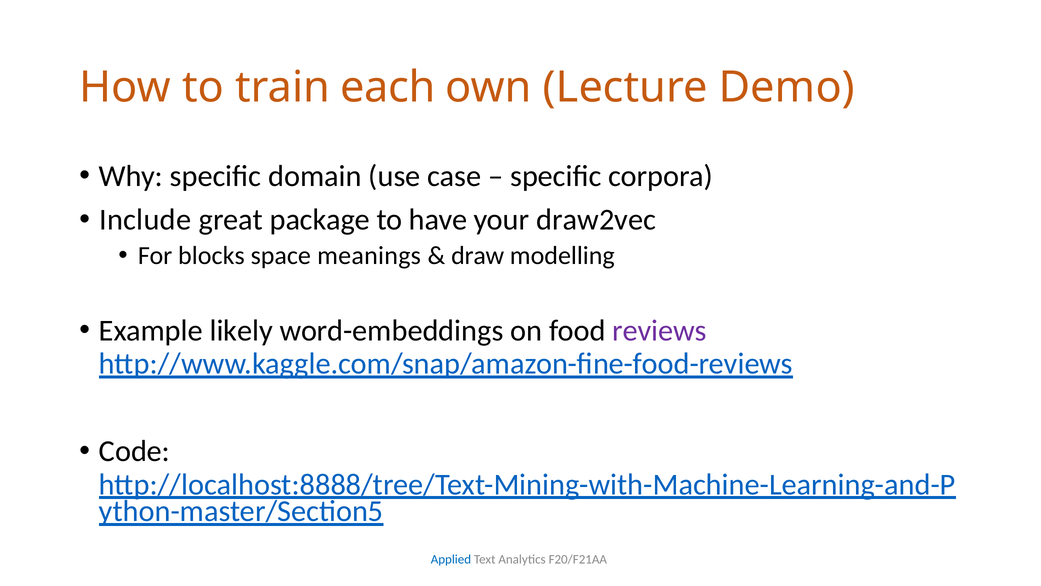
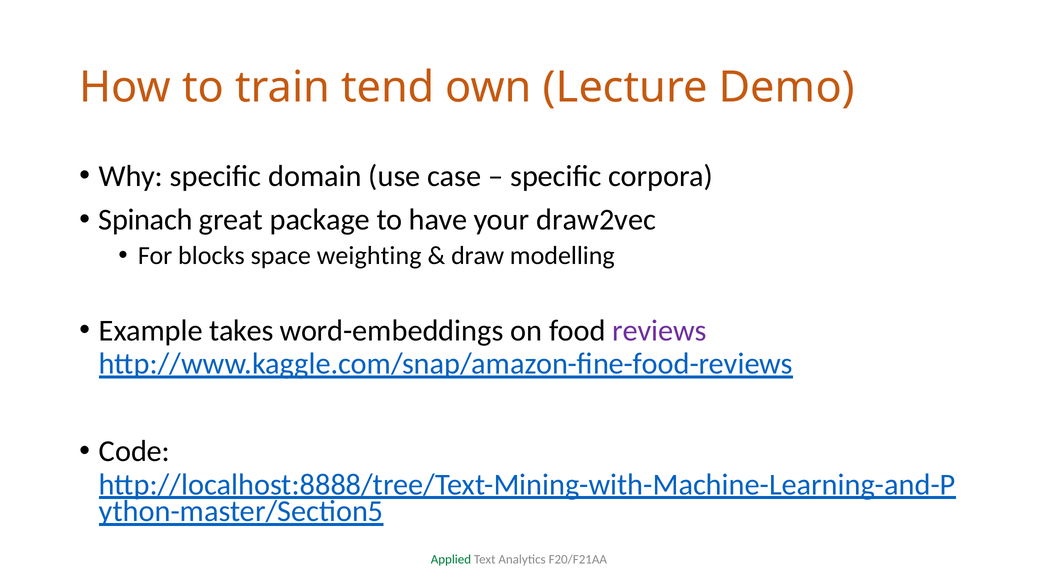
each: each -> tend
Include: Include -> Spinach
meanings: meanings -> weighting
likely: likely -> takes
Applied colour: blue -> green
